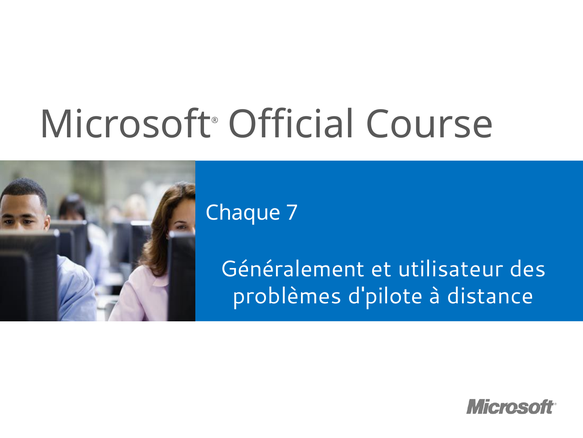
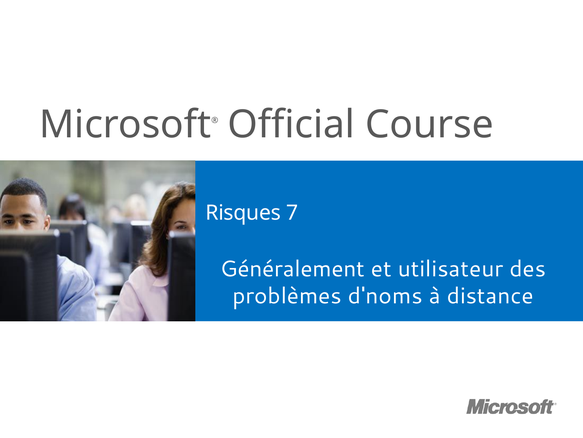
Chaque: Chaque -> Risques
d'pilote: d'pilote -> d'noms
